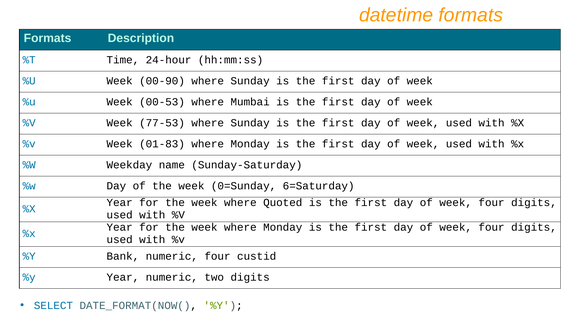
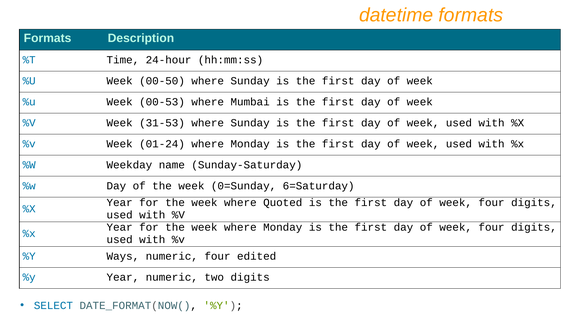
00-90: 00-90 -> 00-50
77-53: 77-53 -> 31-53
01-83: 01-83 -> 01-24
Bank: Bank -> Ways
custid: custid -> edited
